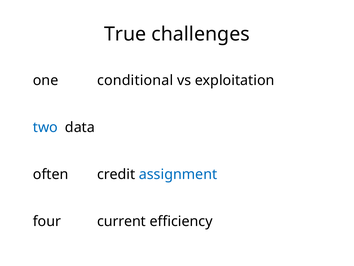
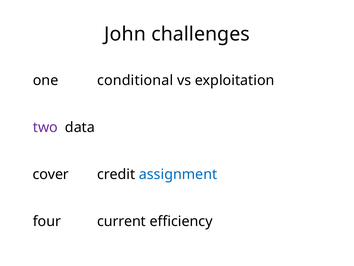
True: True -> John
two colour: blue -> purple
often: often -> cover
